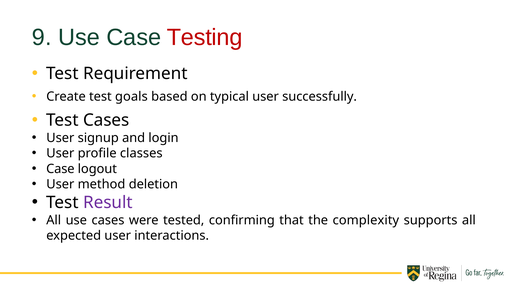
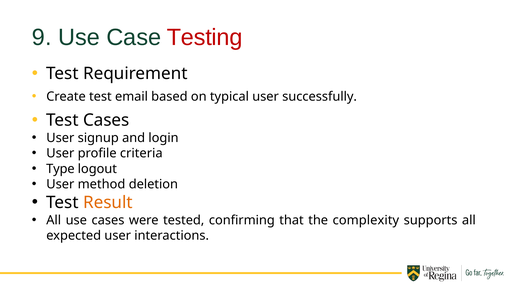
goals: goals -> email
classes: classes -> criteria
Case at (60, 169): Case -> Type
Result colour: purple -> orange
